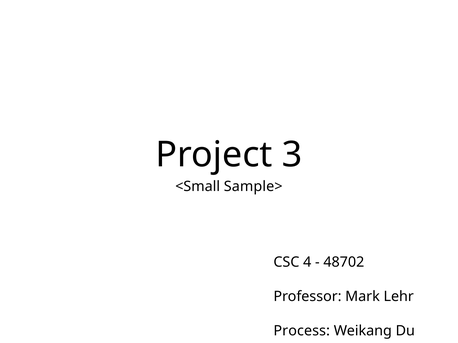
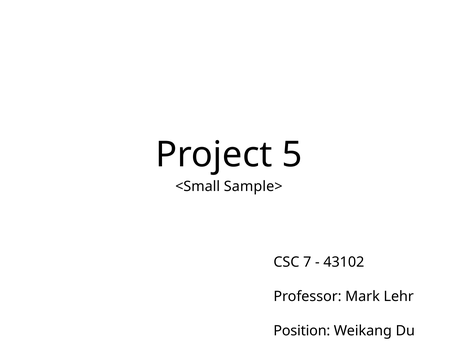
3: 3 -> 5
4: 4 -> 7
48702: 48702 -> 43102
Process: Process -> Position
